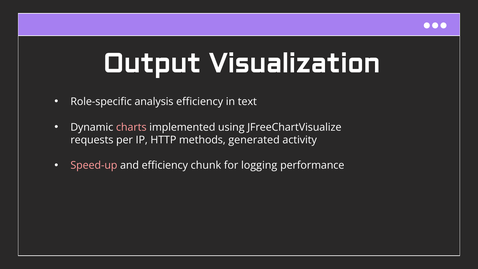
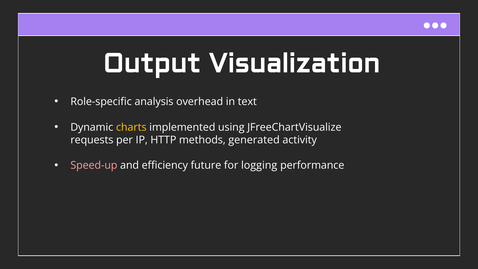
analysis efficiency: efficiency -> overhead
charts colour: pink -> yellow
chunk: chunk -> future
